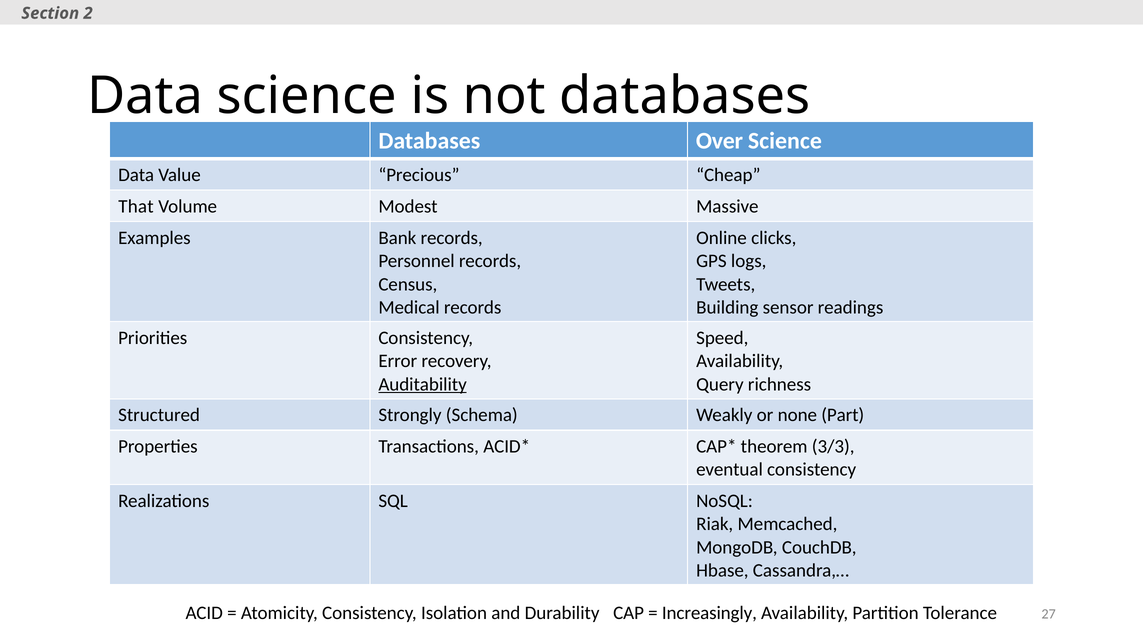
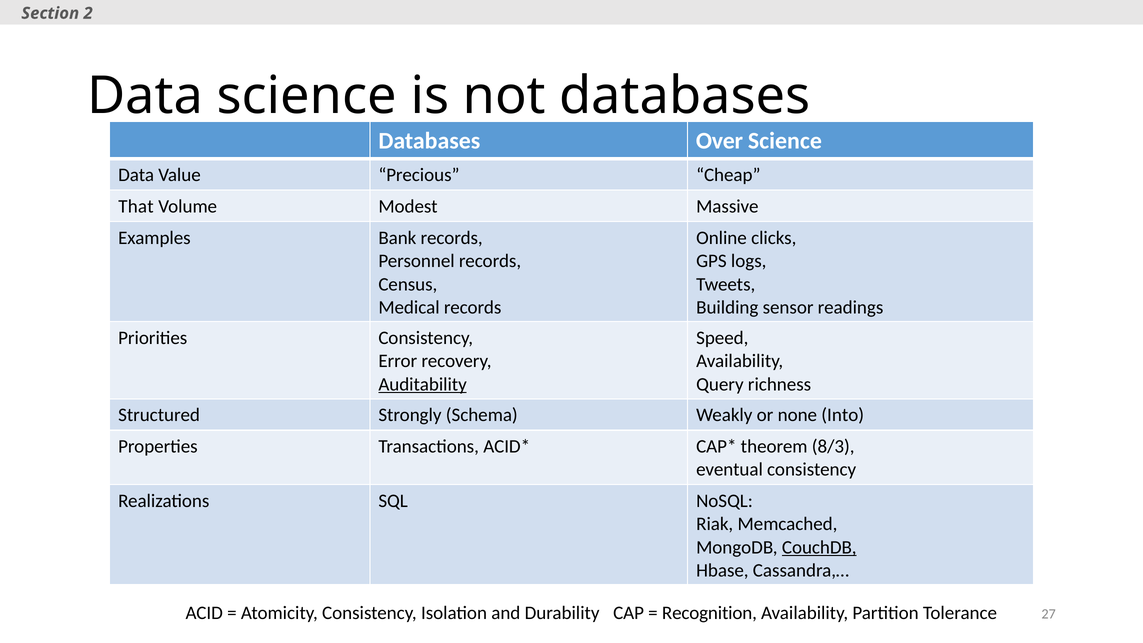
Part: Part -> Into
3/3: 3/3 -> 8/3
CouchDB underline: none -> present
Increasingly: Increasingly -> Recognition
